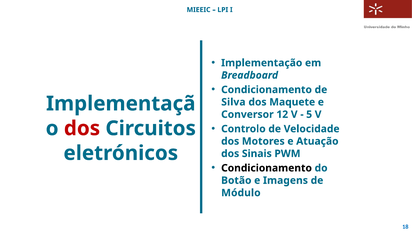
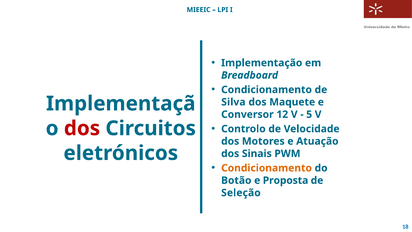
Condicionamento at (267, 168) colour: black -> orange
Imagens: Imagens -> Proposta
Módulo: Módulo -> Seleção
